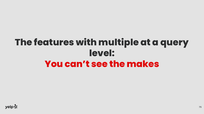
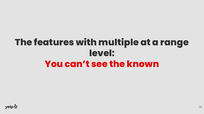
query: query -> range
makes: makes -> known
